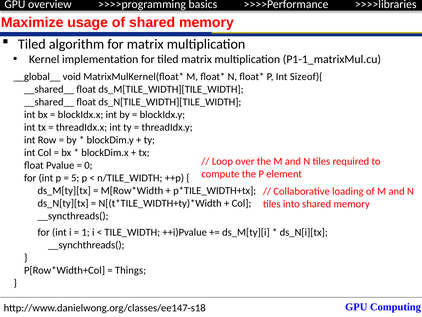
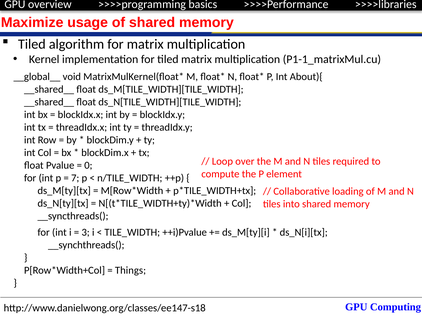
Sizeof){: Sizeof){ -> About){
5: 5 -> 7
1: 1 -> 3
